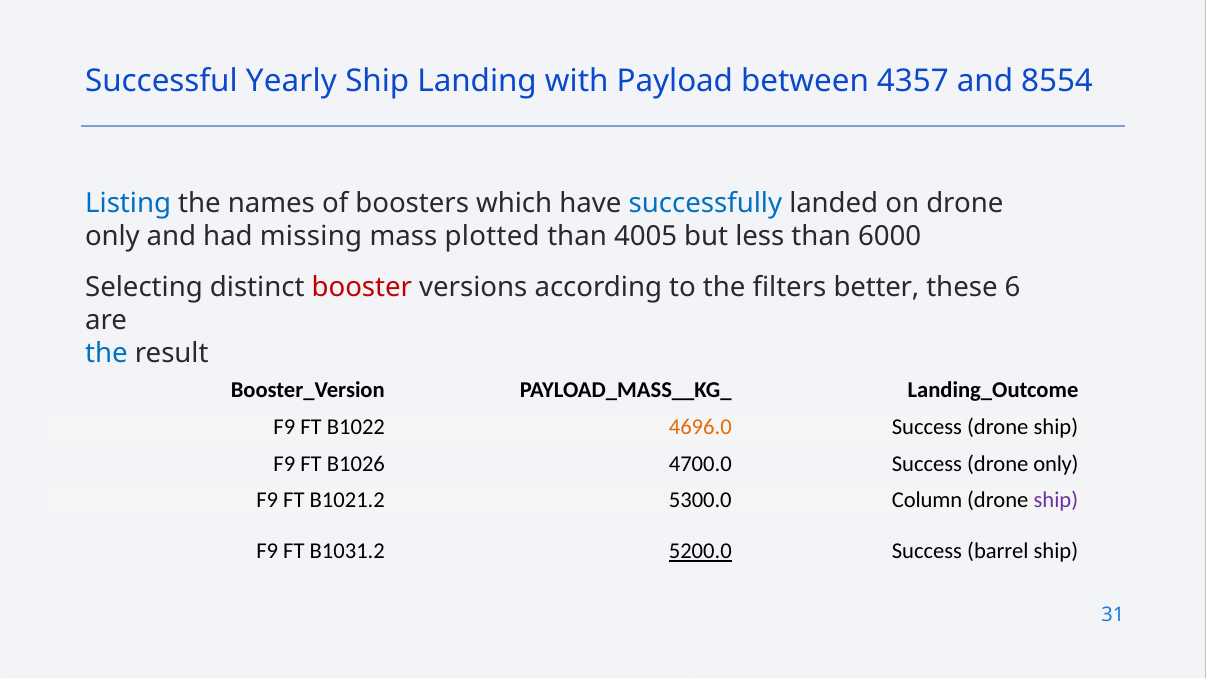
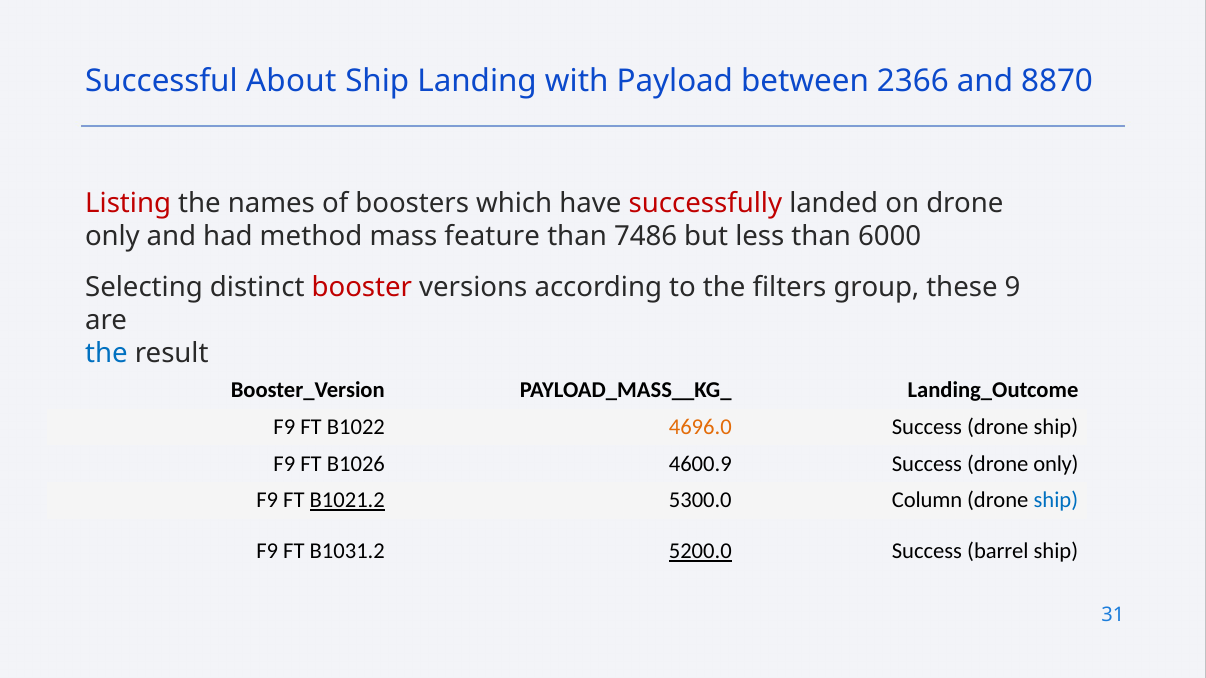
Yearly: Yearly -> About
4357: 4357 -> 2366
8554: 8554 -> 8870
Listing colour: blue -> red
successfully colour: blue -> red
missing: missing -> method
plotted: plotted -> feature
4005: 4005 -> 7486
better: better -> group
6: 6 -> 9
4700.0: 4700.0 -> 4600.9
B1021.2 underline: none -> present
ship at (1056, 501) colour: purple -> blue
